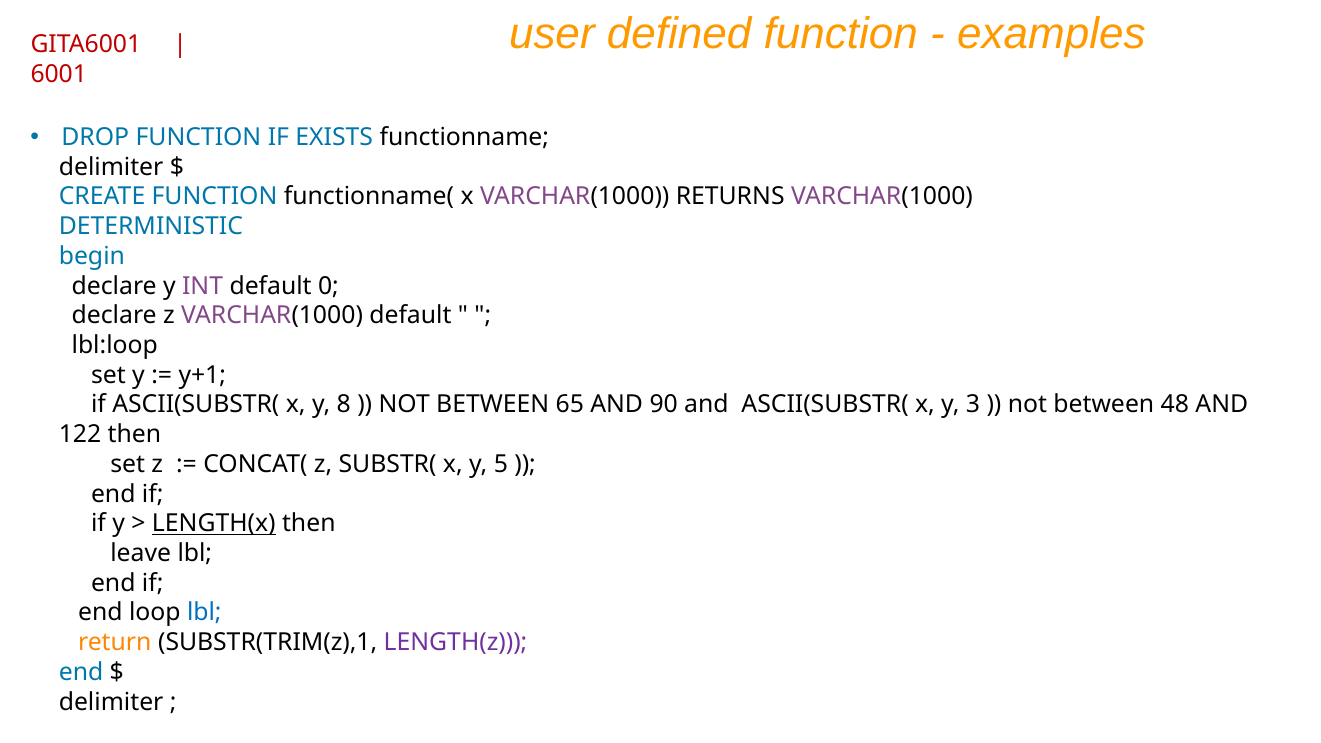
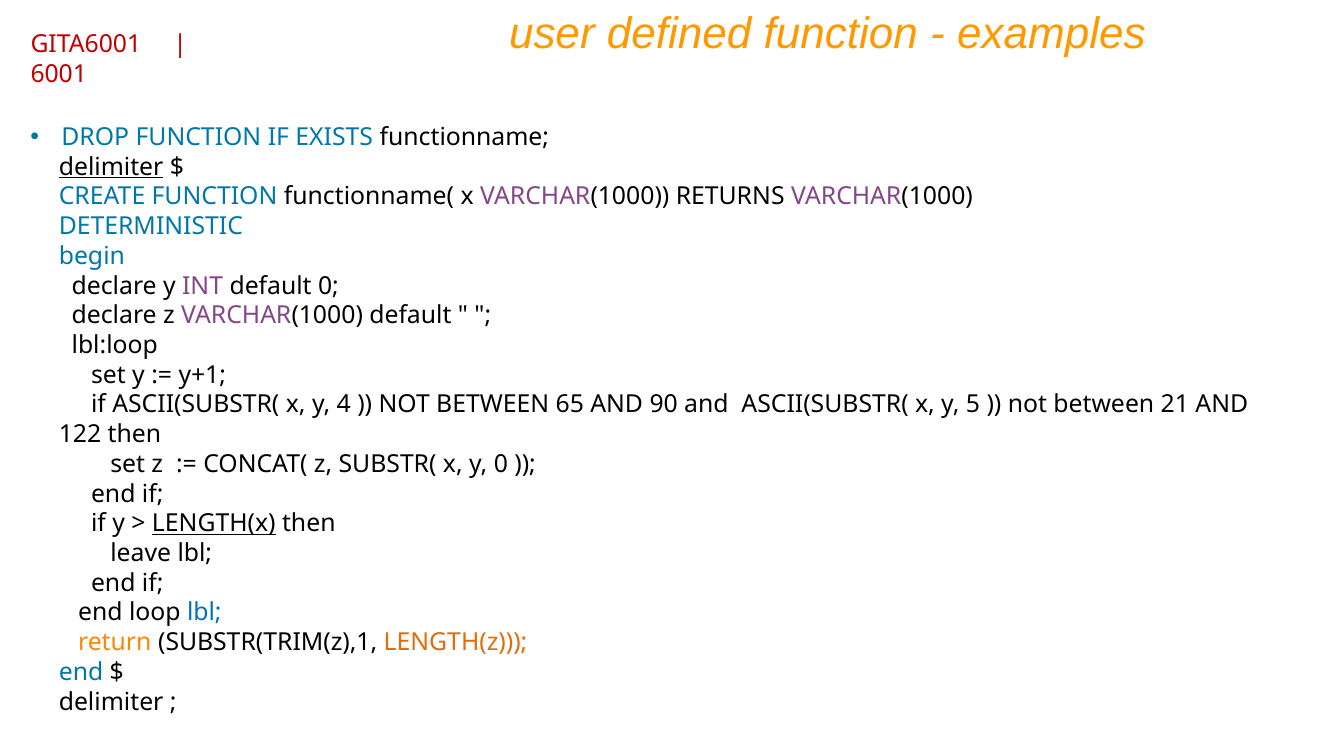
delimiter at (111, 167) underline: none -> present
8: 8 -> 4
3: 3 -> 5
48: 48 -> 21
y 5: 5 -> 0
LENGTH(z colour: purple -> orange
